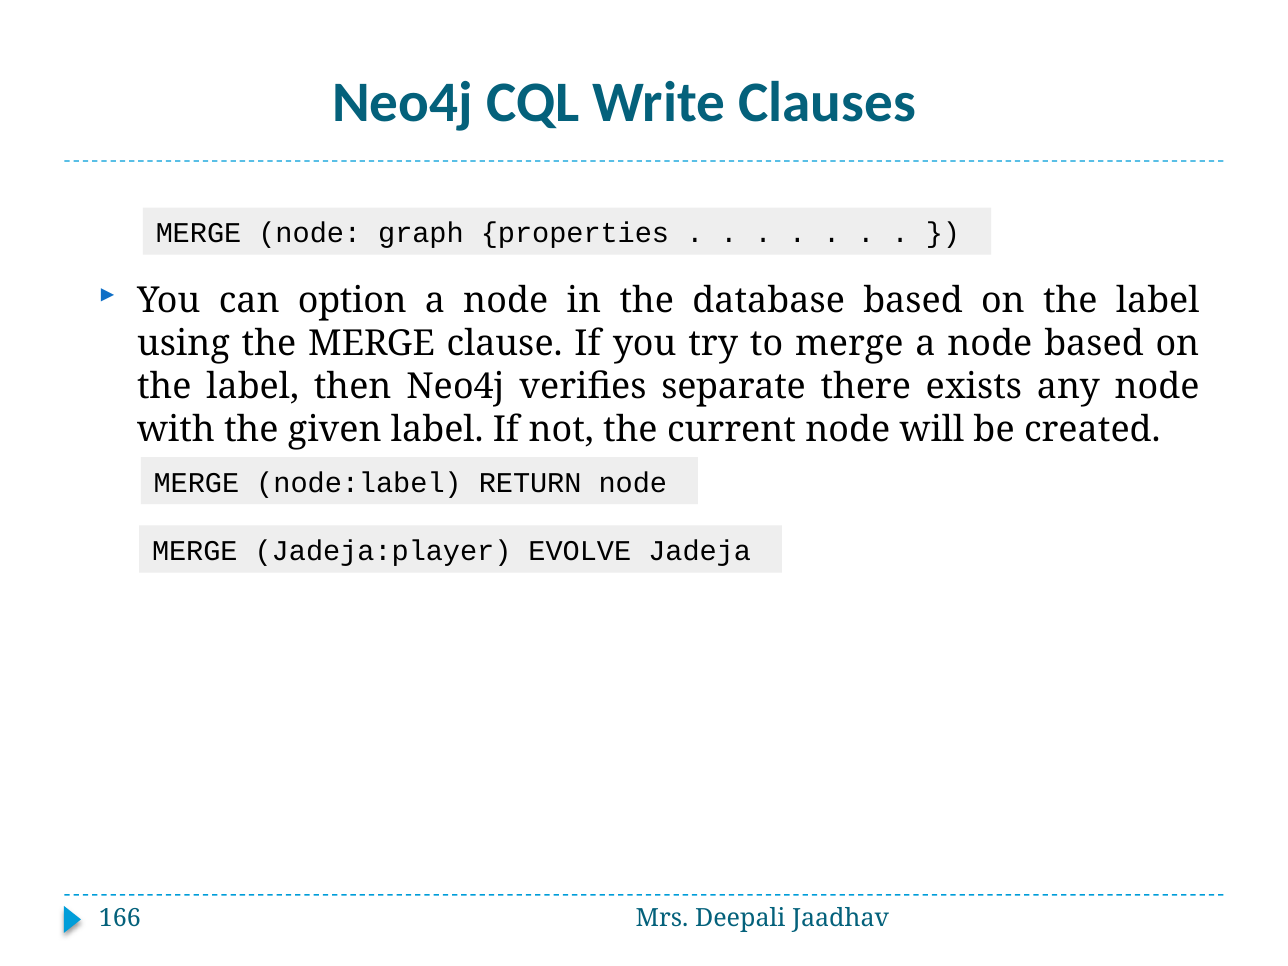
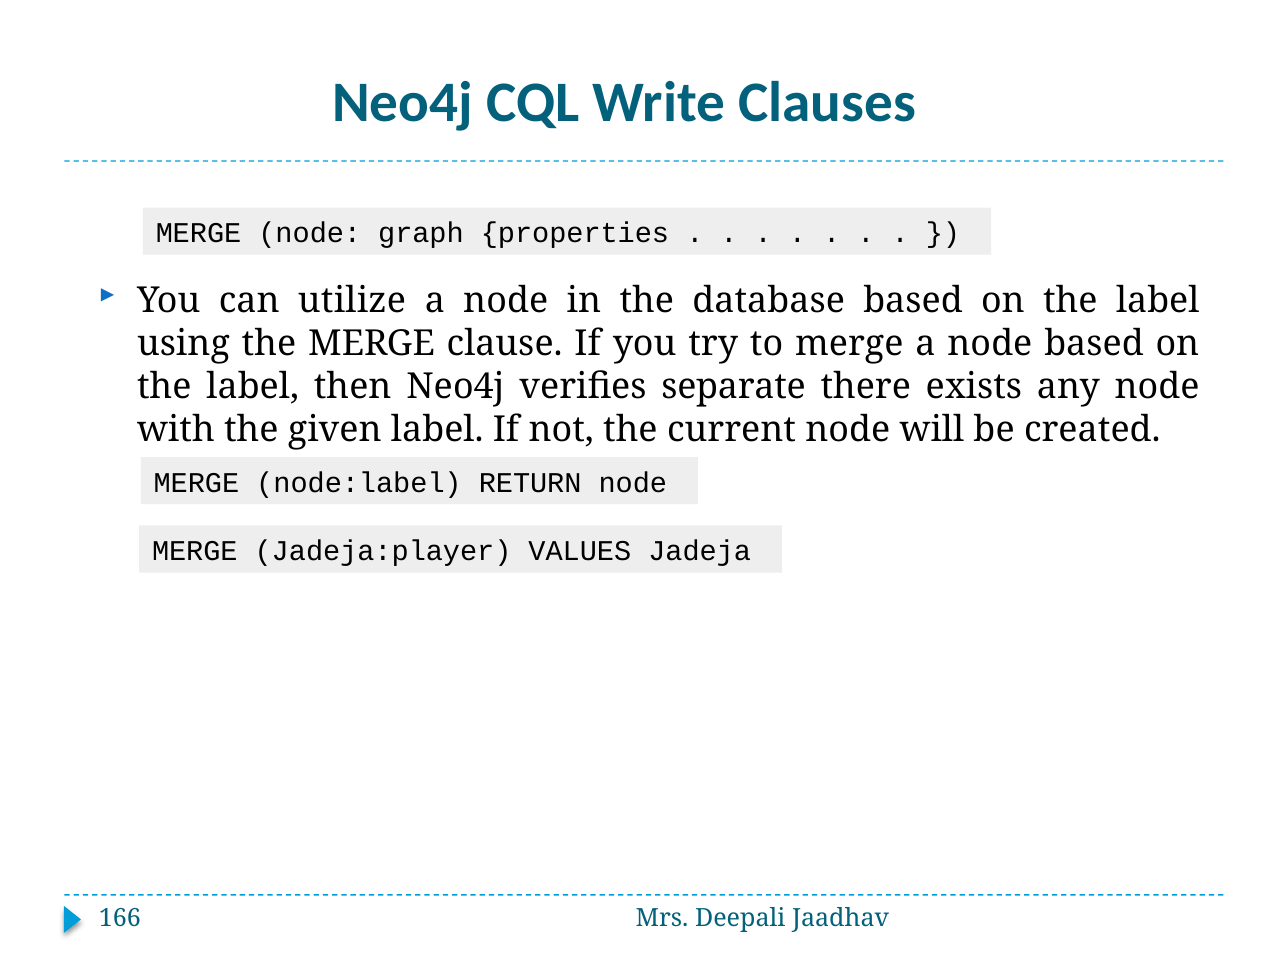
option: option -> utilize
EVOLVE: EVOLVE -> VALUES
